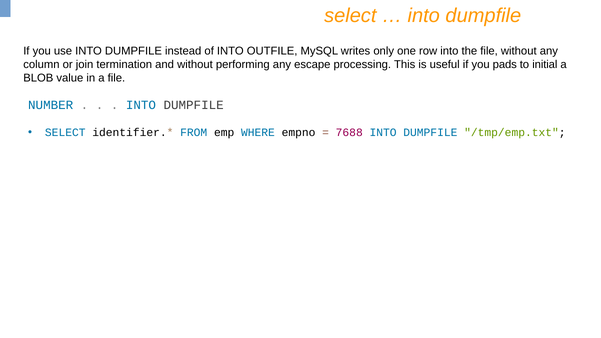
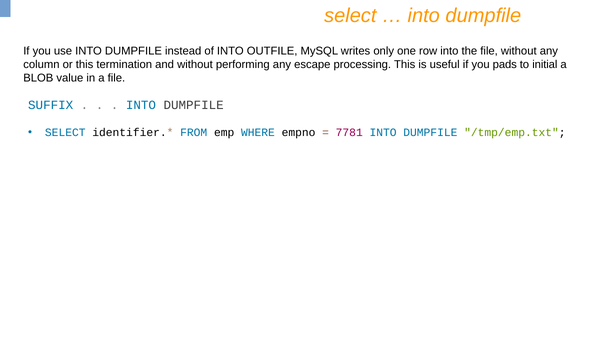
or join: join -> this
NUMBER: NUMBER -> SUFFIX
7688: 7688 -> 7781
